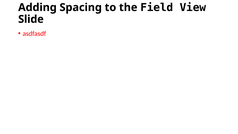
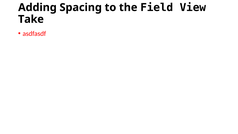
Slide: Slide -> Take
